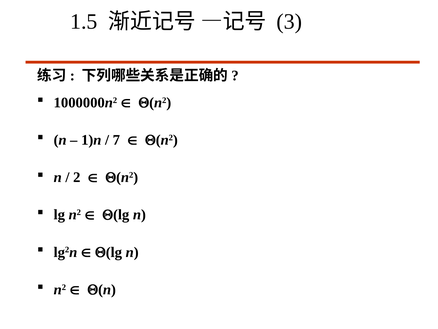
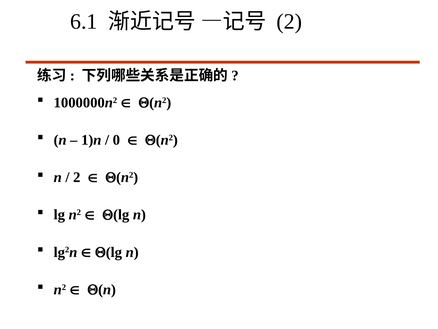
1.5: 1.5 -> 6.1
3 at (289, 22): 3 -> 2
7: 7 -> 0
